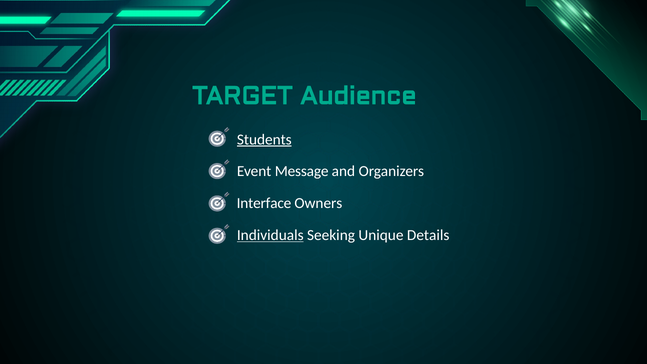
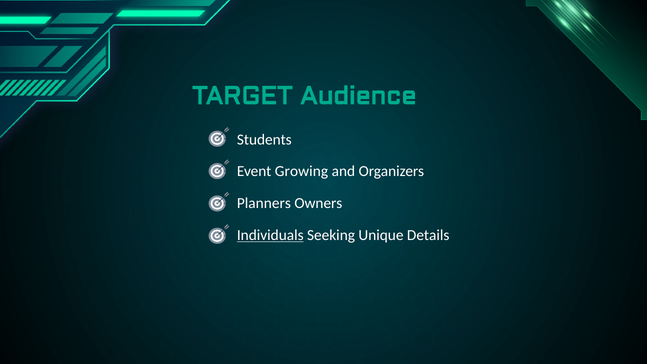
Students underline: present -> none
Message: Message -> Growing
Interface: Interface -> Planners
